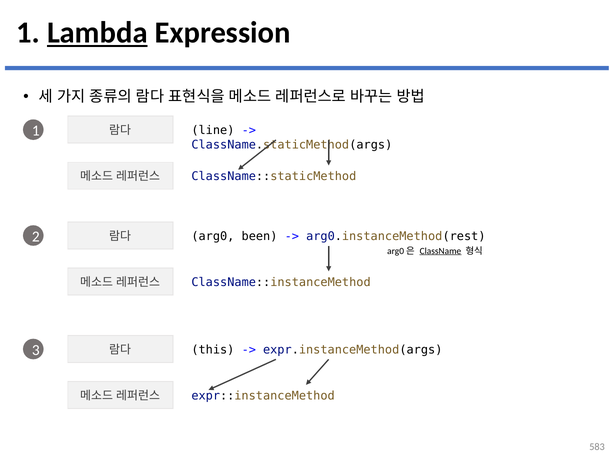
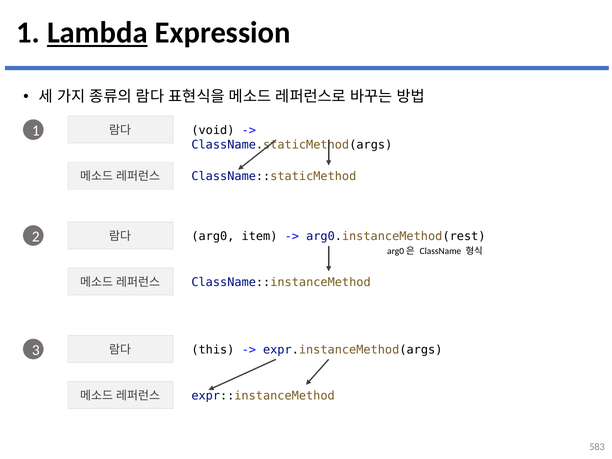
line: line -> void
been: been -> item
ClassName underline: present -> none
